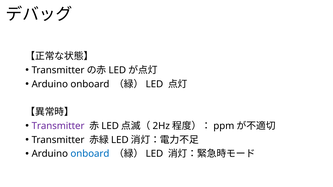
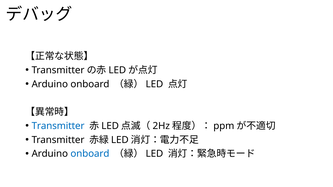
Transmitter at (58, 126) colour: purple -> blue
